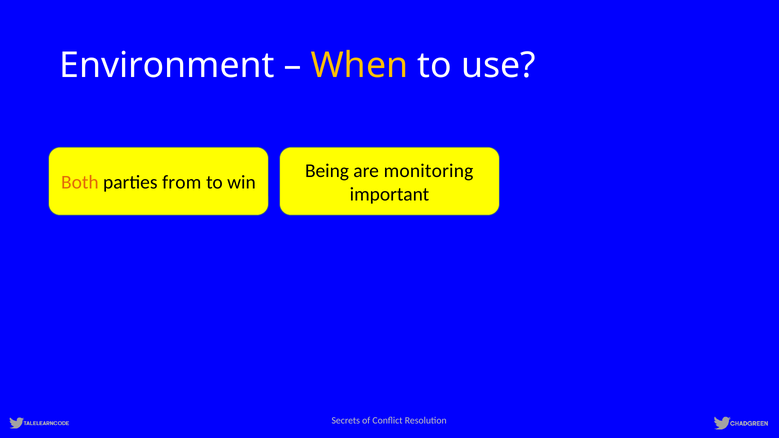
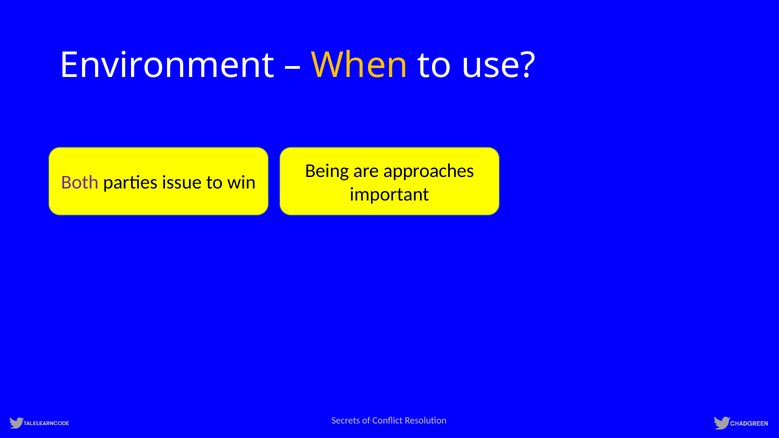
monitoring: monitoring -> approaches
Both colour: orange -> purple
from: from -> issue
